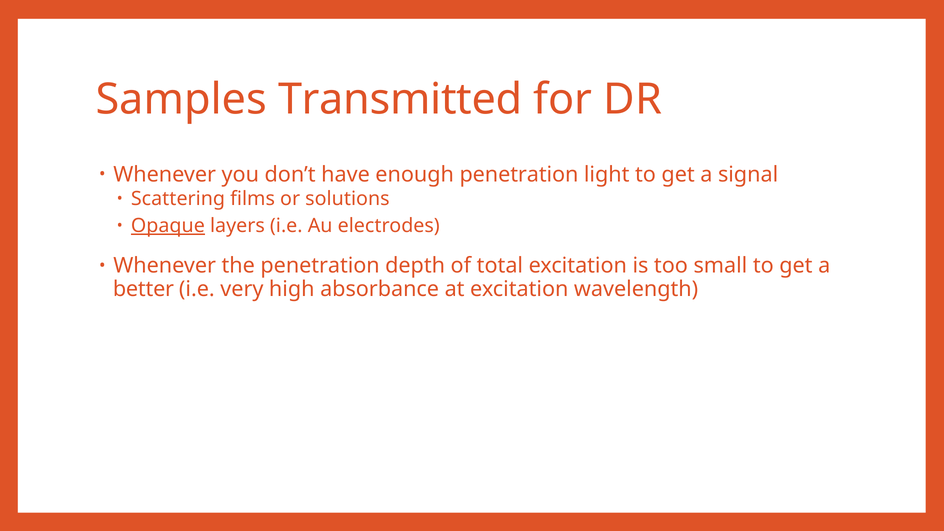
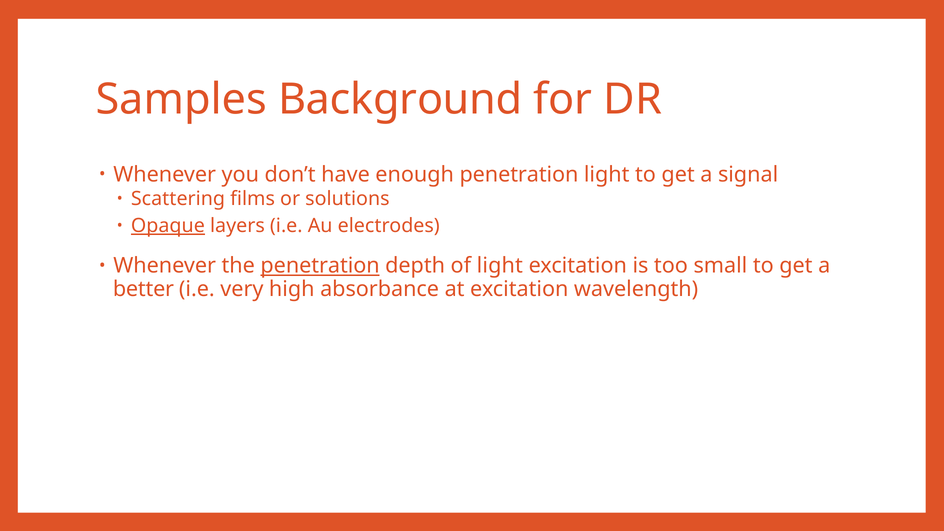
Transmitted: Transmitted -> Background
penetration at (320, 266) underline: none -> present
of total: total -> light
